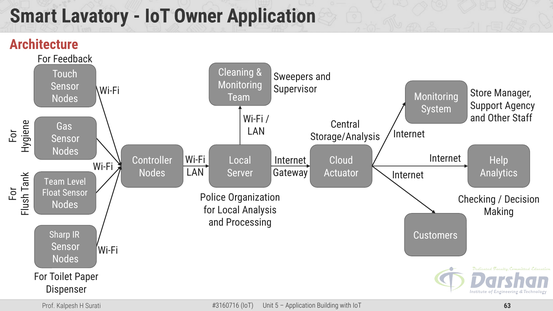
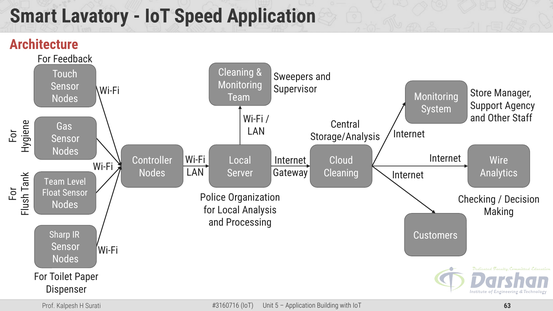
Owner: Owner -> Speed
Help: Help -> Wire
Actuator at (341, 173): Actuator -> Cleaning
